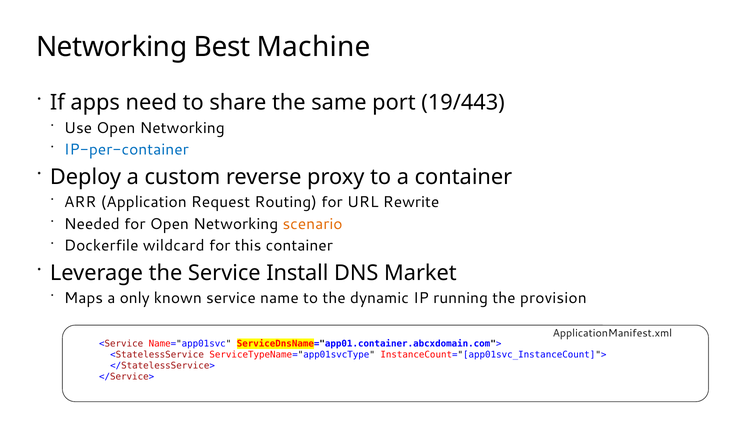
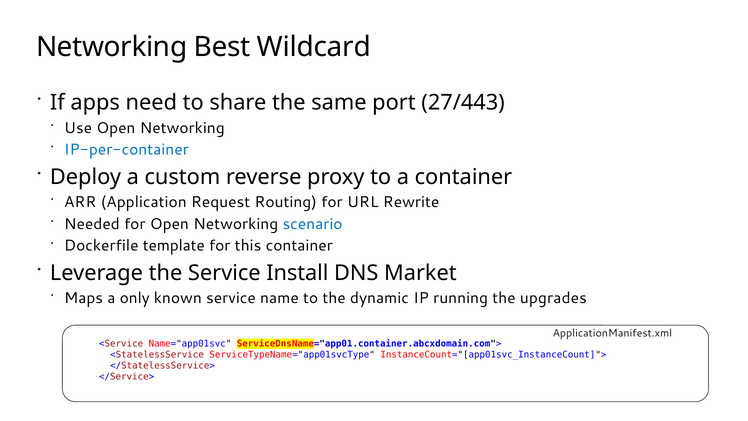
Machine: Machine -> Wildcard
19/443: 19/443 -> 27/443
scenario colour: orange -> blue
wildcard: wildcard -> template
provision: provision -> upgrades
